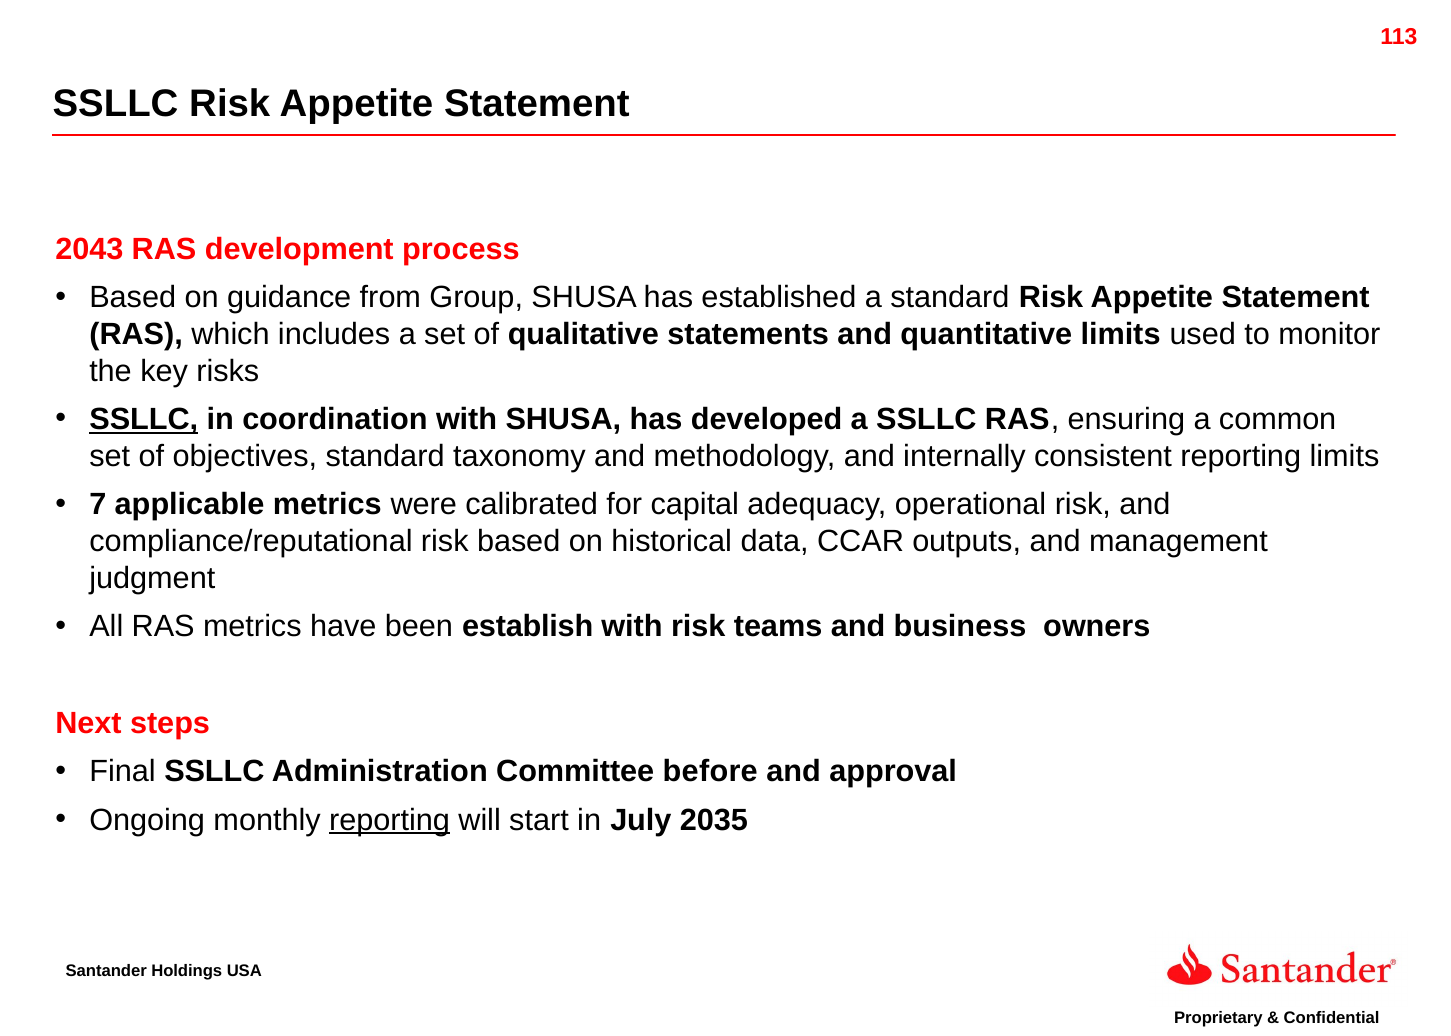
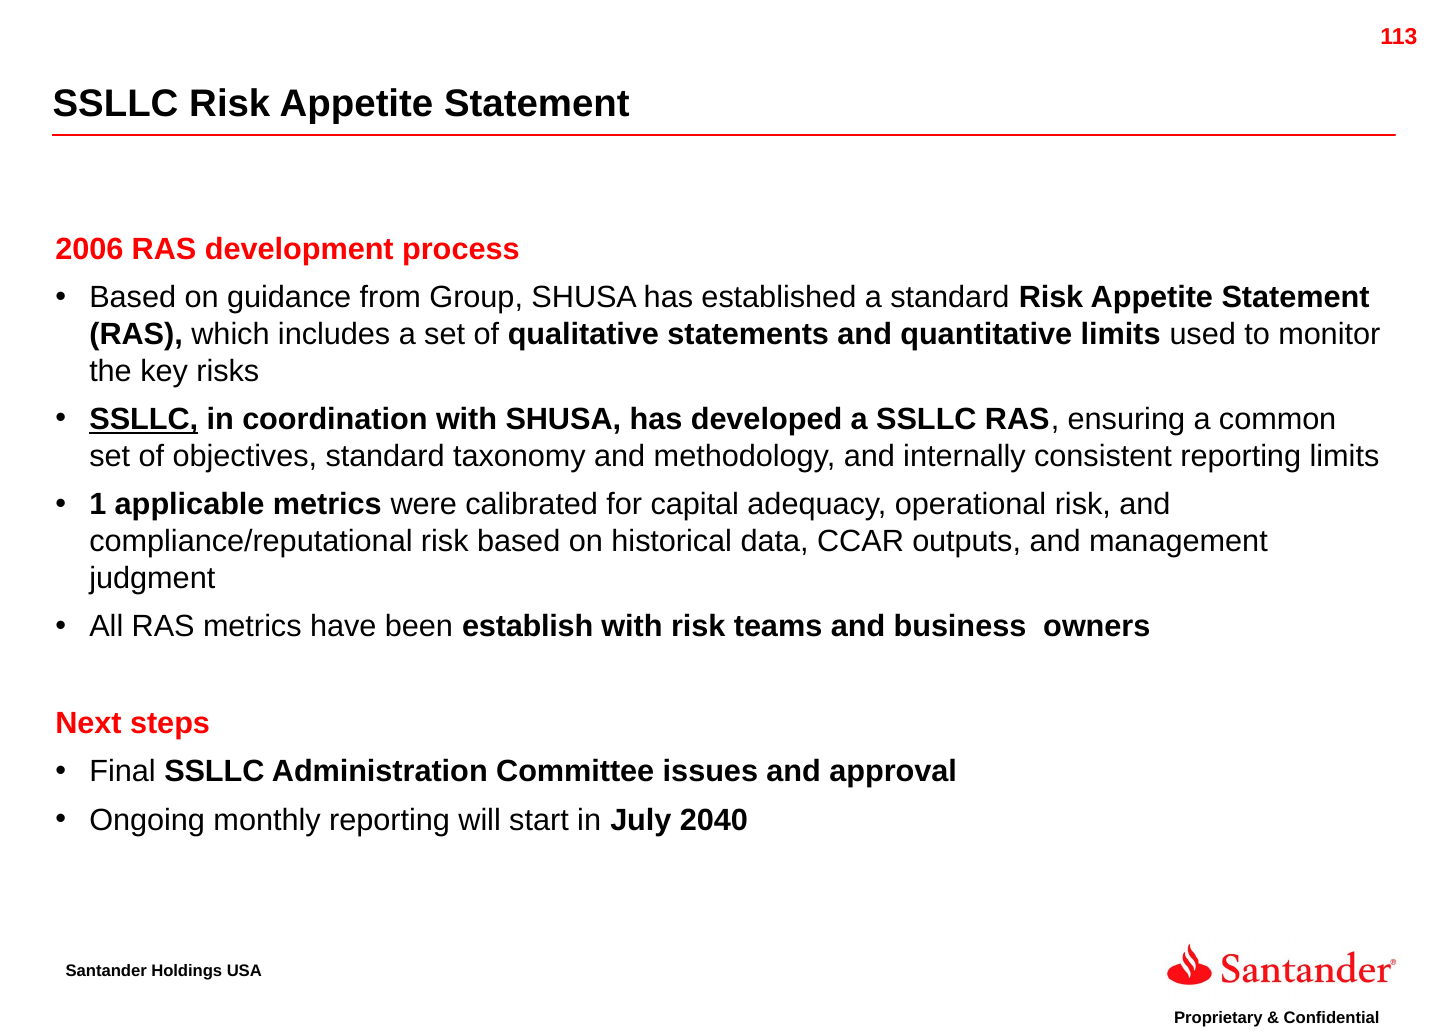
2043: 2043 -> 2006
7: 7 -> 1
before: before -> issues
reporting at (390, 820) underline: present -> none
2035: 2035 -> 2040
